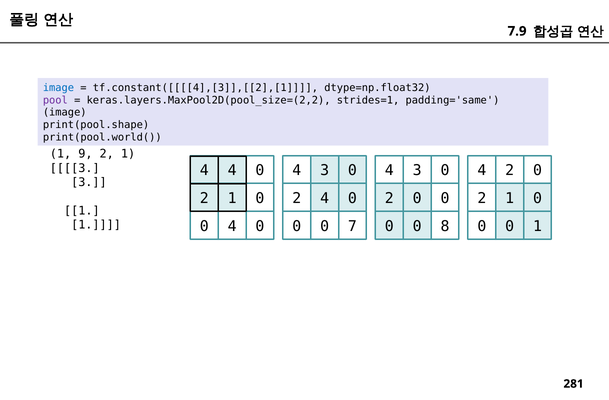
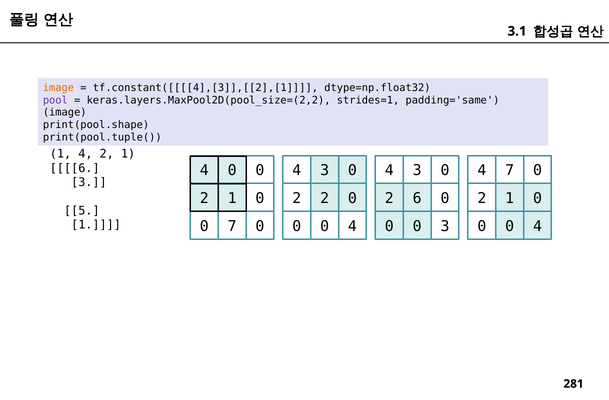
7.9: 7.9 -> 3.1
image at (58, 88) colour: blue -> orange
print(pool.world(: print(pool.world( -> print(pool.tuple(
9 at (85, 154): 9 -> 4
3 at (75, 168): 3 -> 6
4 4: 4 -> 0
2 at (510, 171): 2 -> 7
2 4: 4 -> 2
2 0: 0 -> 6
1 at (82, 211): 1 -> 5
4 at (232, 226): 4 -> 7
7 at (352, 226): 7 -> 4
0 8: 8 -> 3
1 at (537, 226): 1 -> 4
